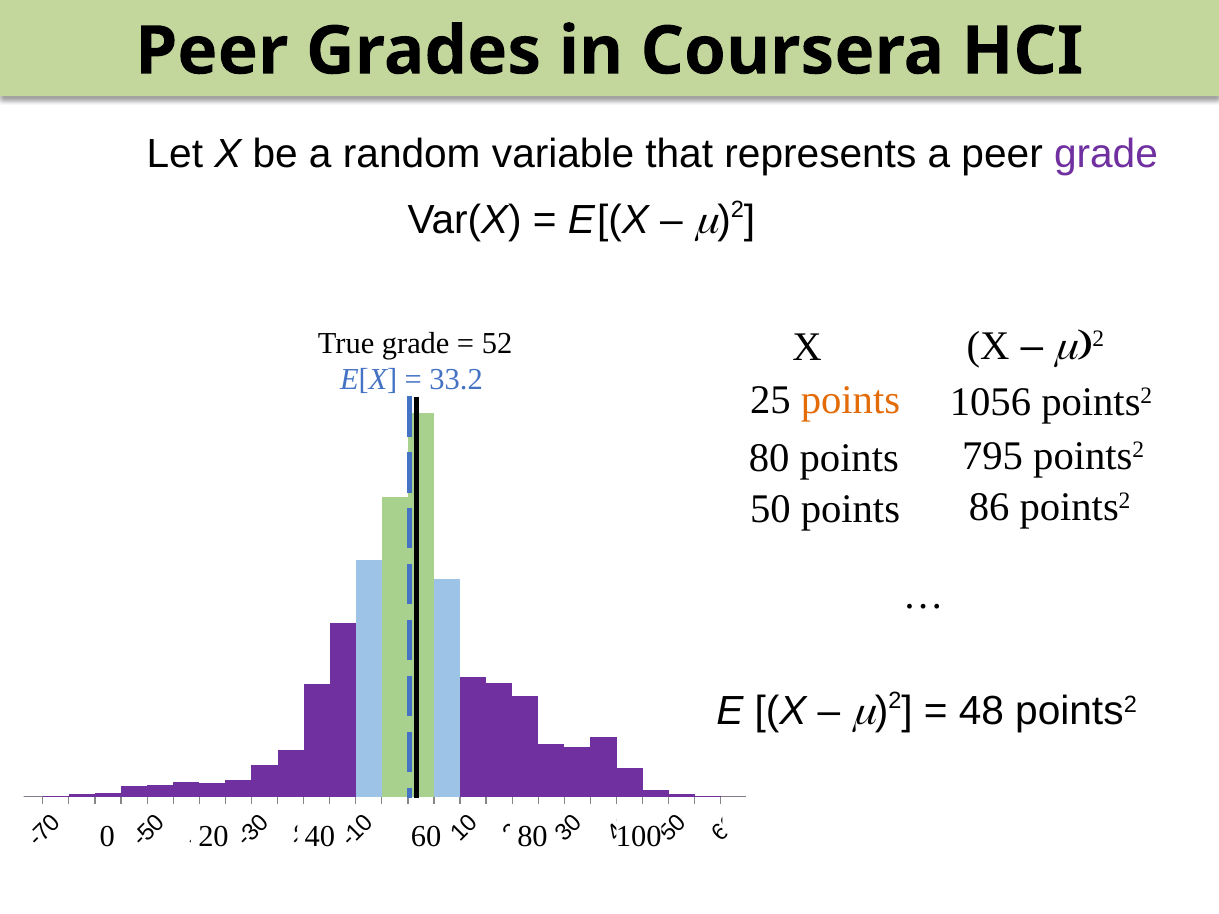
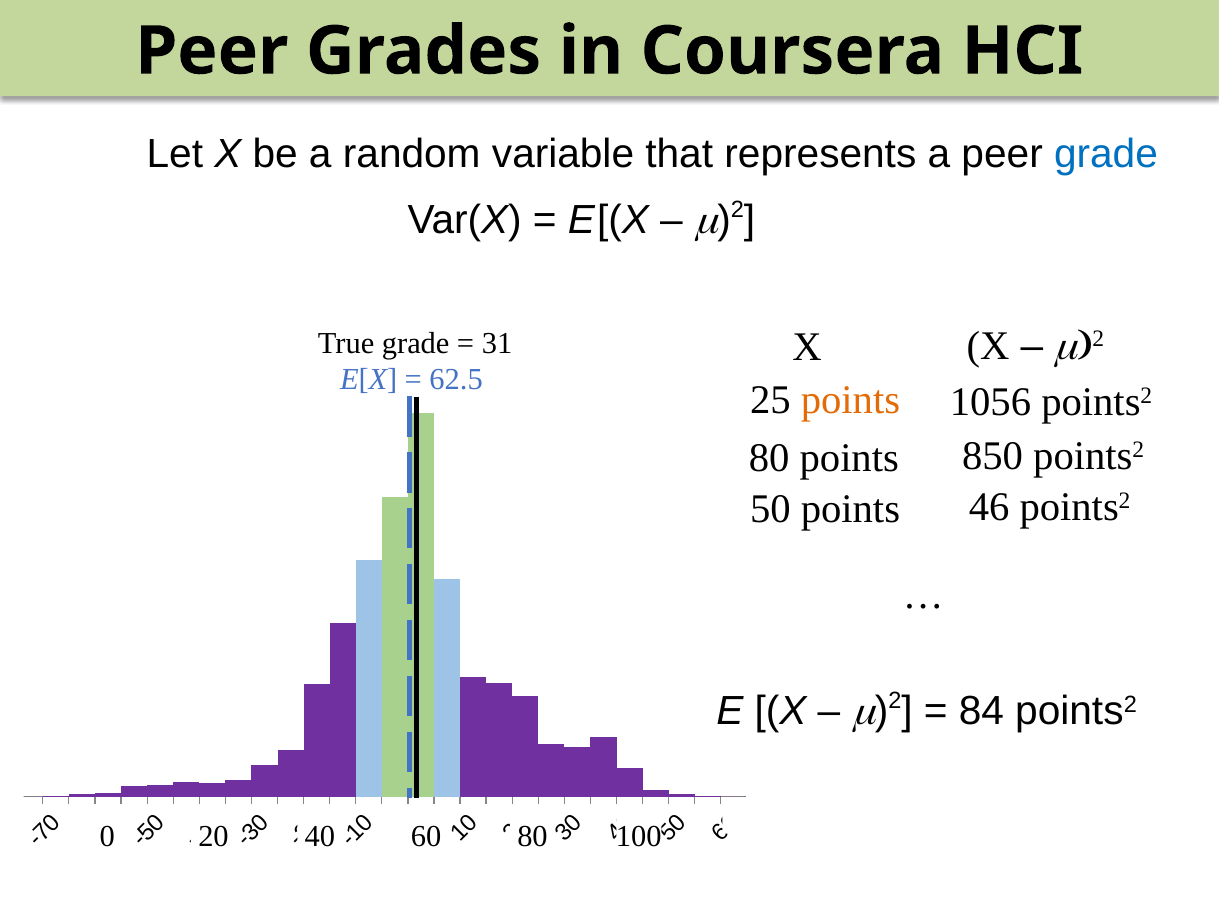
grade at (1106, 154) colour: purple -> blue
52: 52 -> 31
33.2: 33.2 -> 62.5
795: 795 -> 850
86: 86 -> 46
48: 48 -> 84
